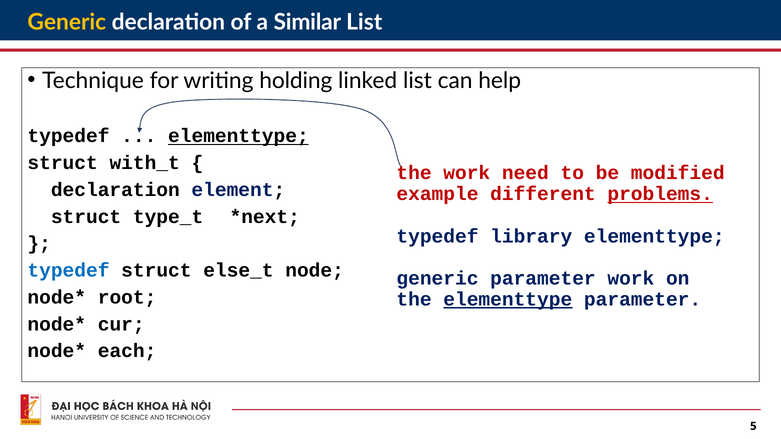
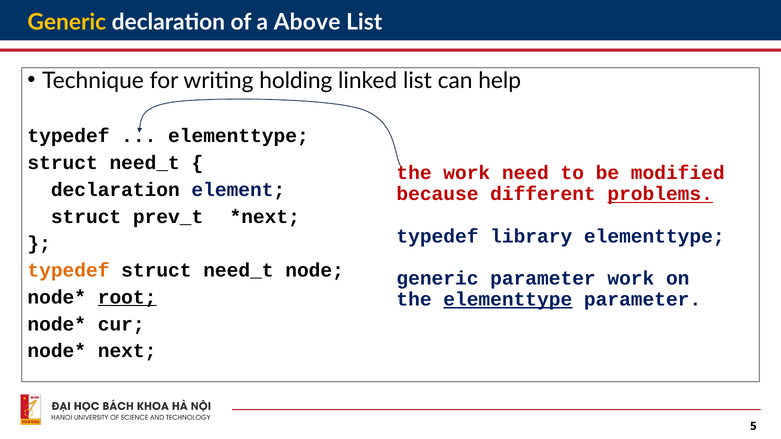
Similar: Similar -> Above
elementtype at (238, 136) underline: present -> none
with_t at (145, 163): with_t -> need_t
example: example -> because
type_t: type_t -> prev_t
typedef at (68, 271) colour: blue -> orange
else_t at (238, 271): else_t -> need_t
root underline: none -> present
each: each -> next
